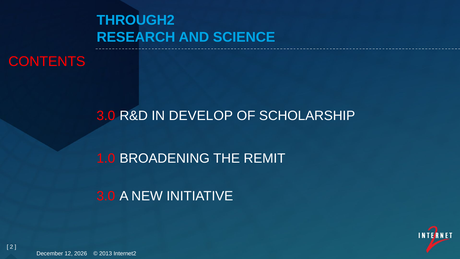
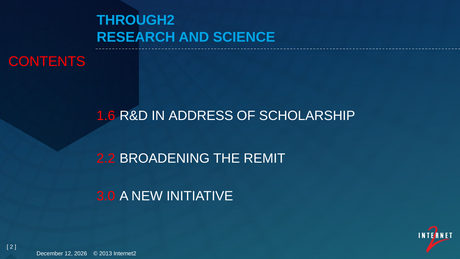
3.0 at (106, 116): 3.0 -> 1.6
DEVELOP: DEVELOP -> ADDRESS
1.0: 1.0 -> 2.2
